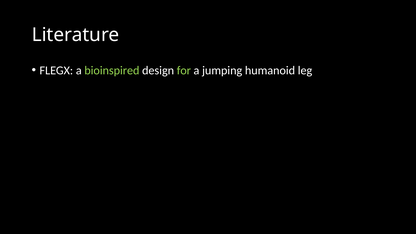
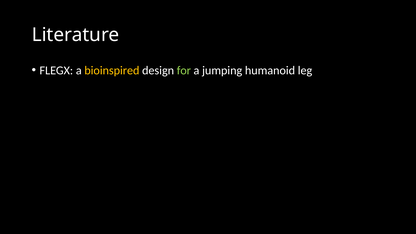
bioinspired colour: light green -> yellow
